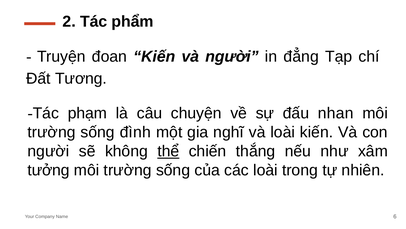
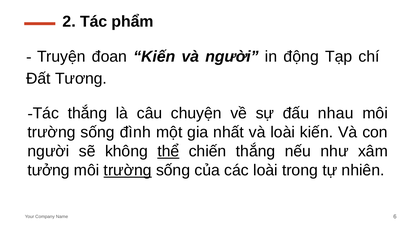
đẳng: đẳng -> động
Tác phạm: phạm -> thắng
nhan: nhan -> nhau
nghĩ: nghĩ -> nhất
trường at (128, 170) underline: none -> present
